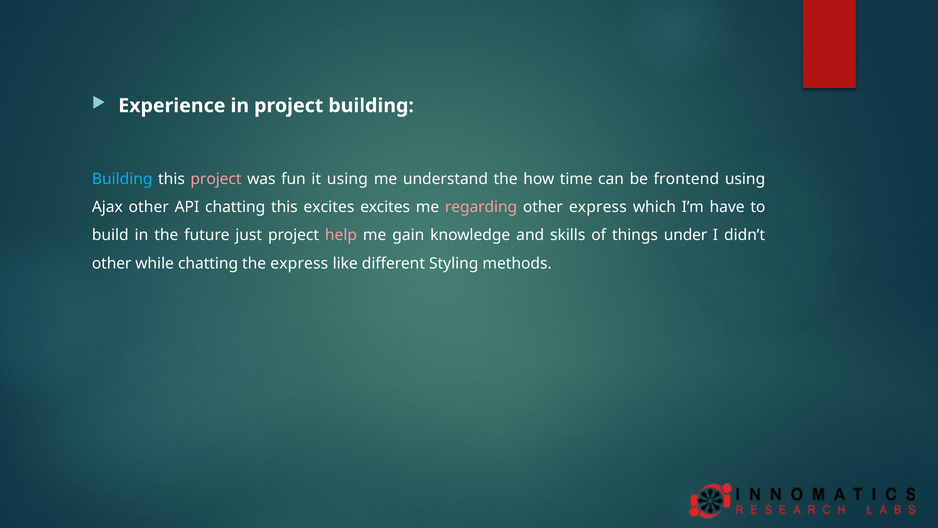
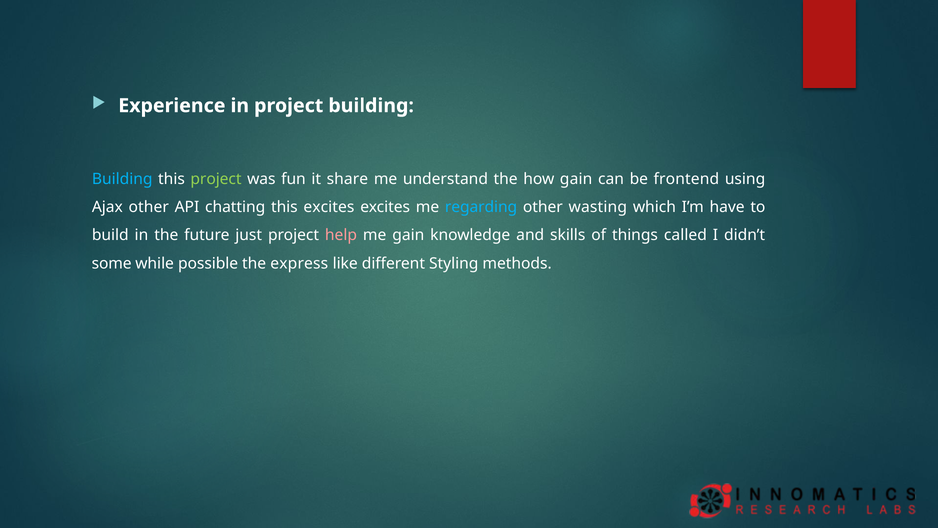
project at (216, 179) colour: pink -> light green
it using: using -> share
how time: time -> gain
regarding colour: pink -> light blue
other express: express -> wasting
under: under -> called
other at (112, 263): other -> some
while chatting: chatting -> possible
